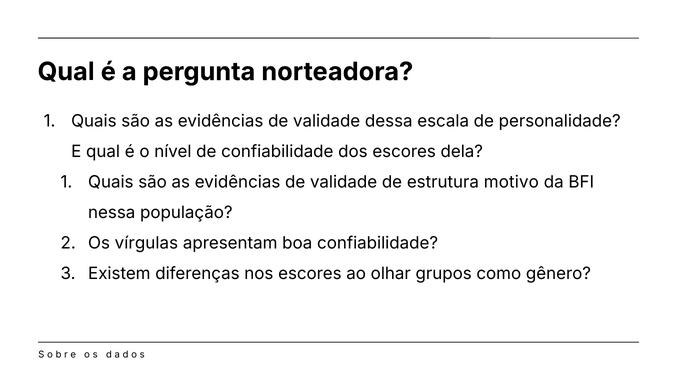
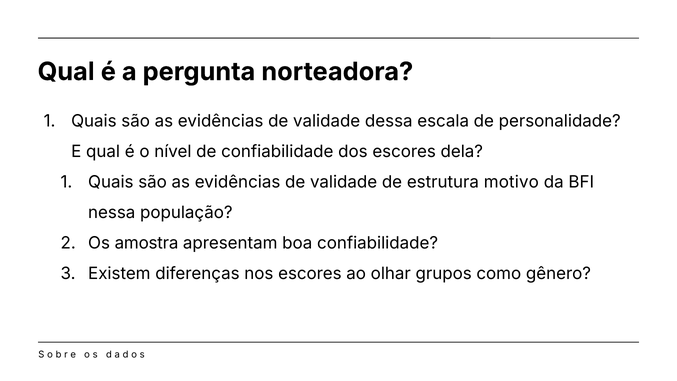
vírgulas: vírgulas -> amostra
